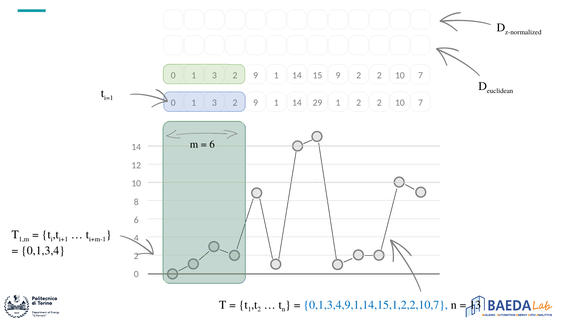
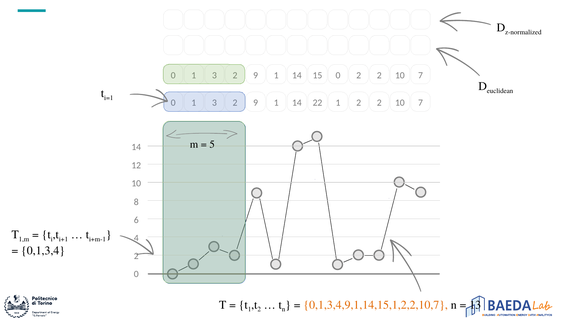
9 at (338, 75): 9 -> 0
29: 29 -> 22
6 at (212, 144): 6 -> 5
0,1,3,4,9,1,14,15,1,2,2,10,7 colour: blue -> orange
